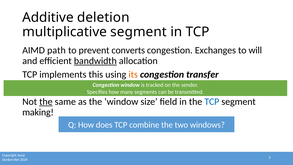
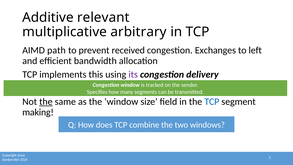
deletion: deletion -> relevant
multiplicative segment: segment -> arbitrary
converts: converts -> received
will: will -> left
bandwidth underline: present -> none
its colour: orange -> purple
transfer: transfer -> delivery
